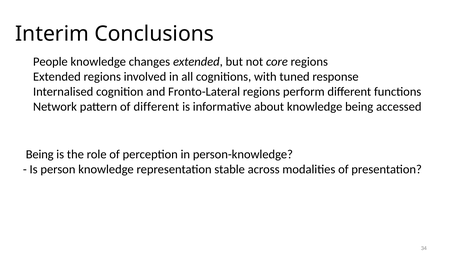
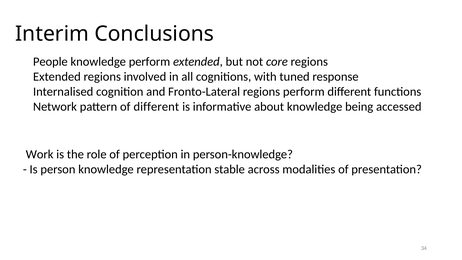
knowledge changes: changes -> perform
Being at (40, 154): Being -> Work
